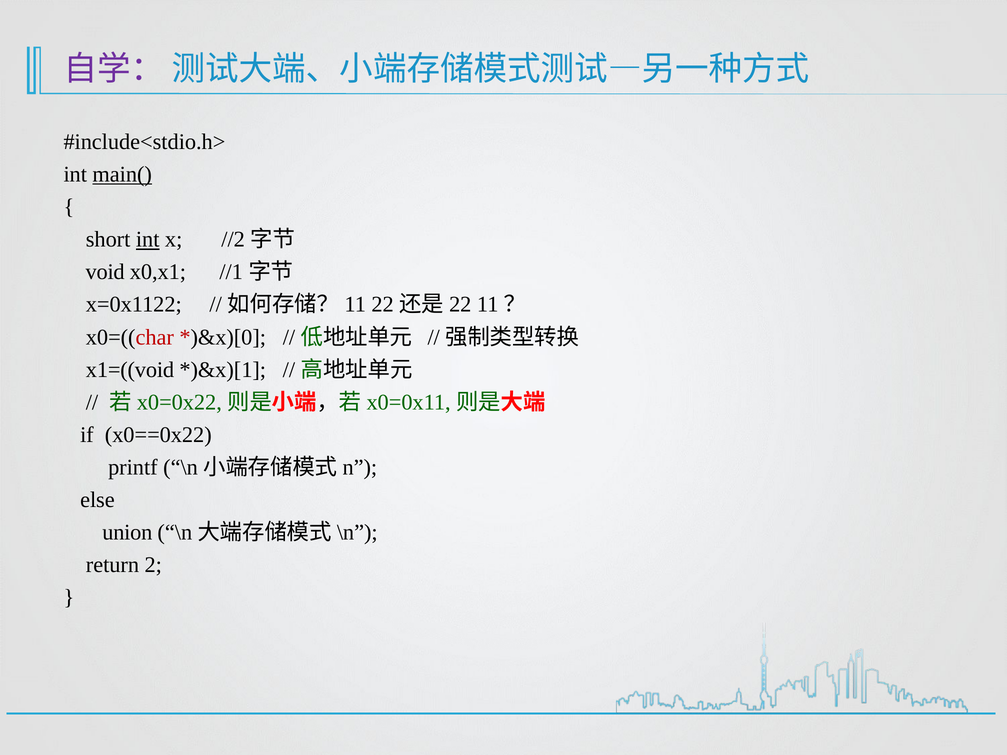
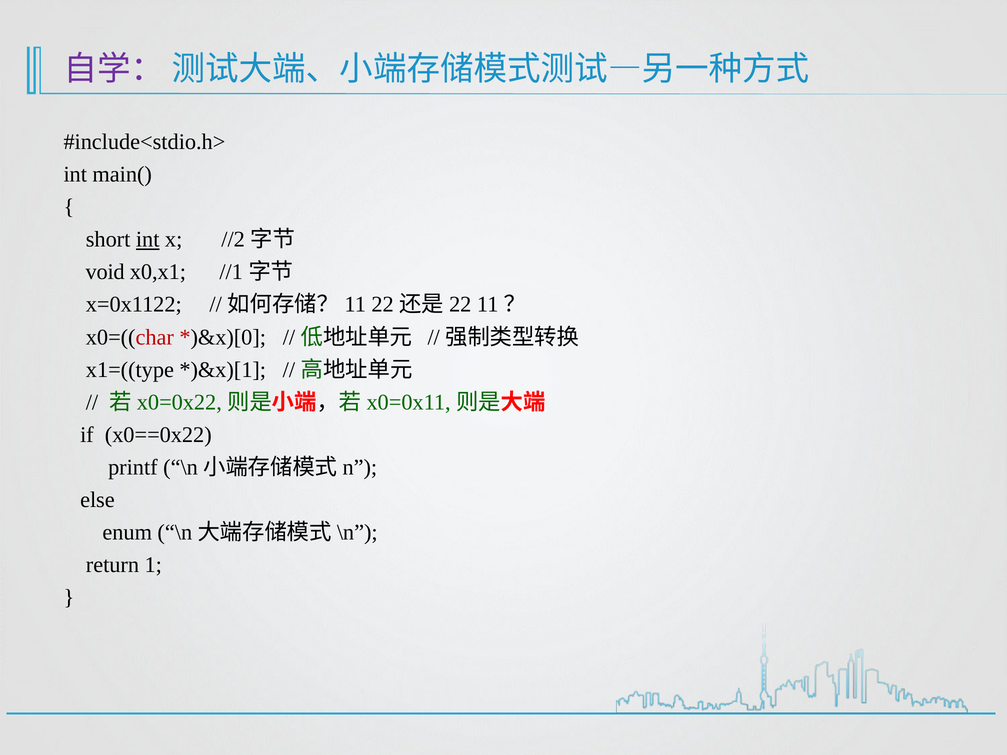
main( underline: present -> none
x1=((void: x1=((void -> x1=((type
union: union -> enum
2: 2 -> 1
